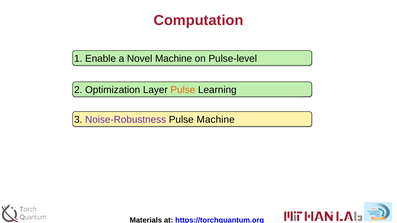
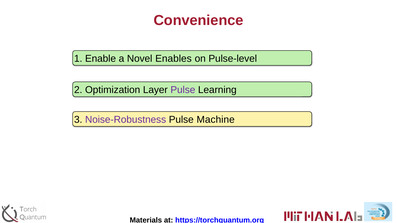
Computation: Computation -> Convenience
Novel Machine: Machine -> Enables
Pulse at (183, 90) colour: orange -> purple
